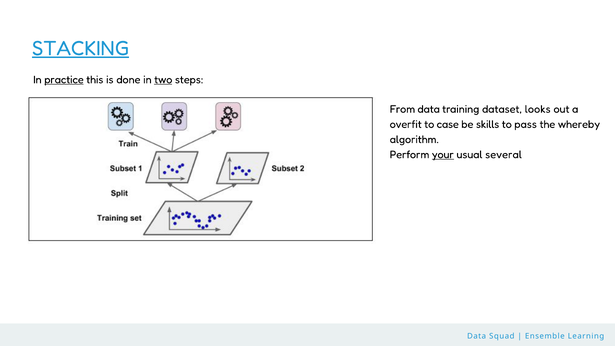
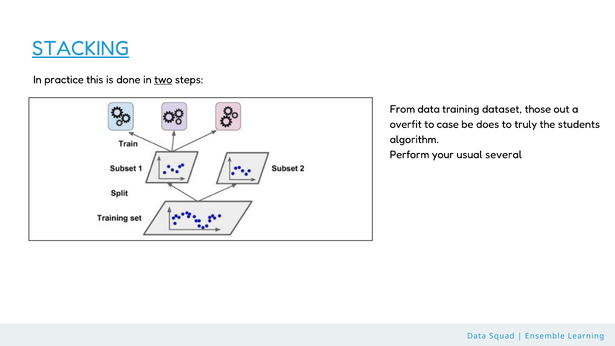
practice underline: present -> none
looks: looks -> those
skills: skills -> does
pass: pass -> truly
whereby: whereby -> students
your underline: present -> none
